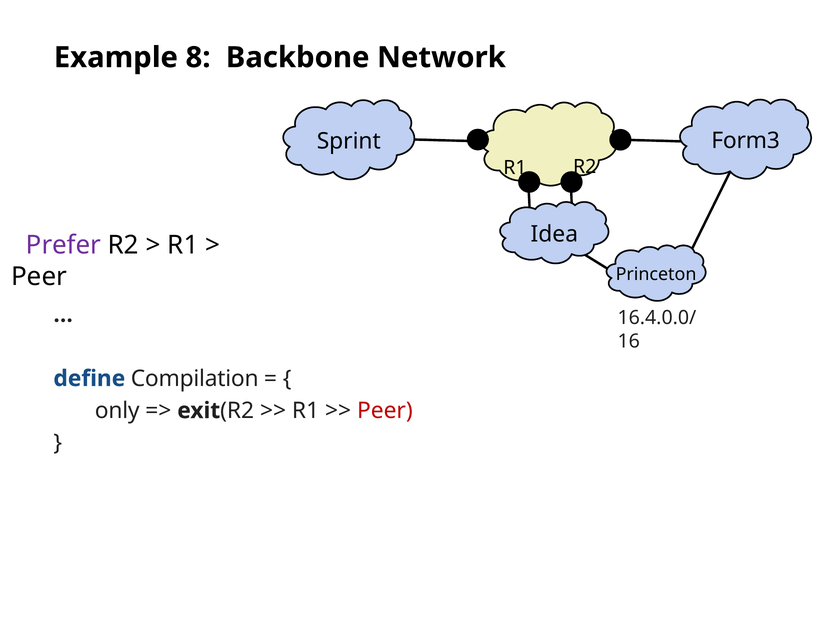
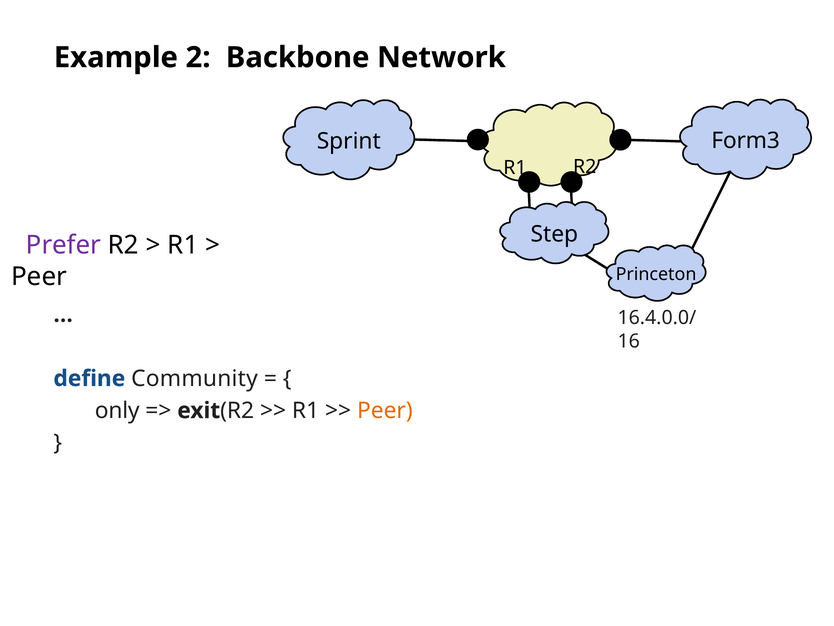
8: 8 -> 2
Idea: Idea -> Step
Compilation: Compilation -> Community
Peer at (385, 410) colour: red -> orange
